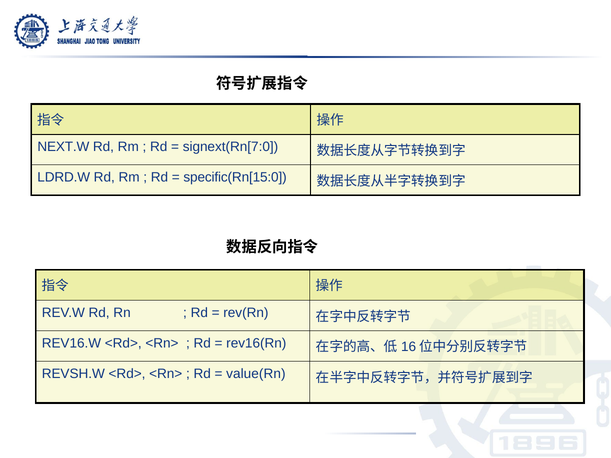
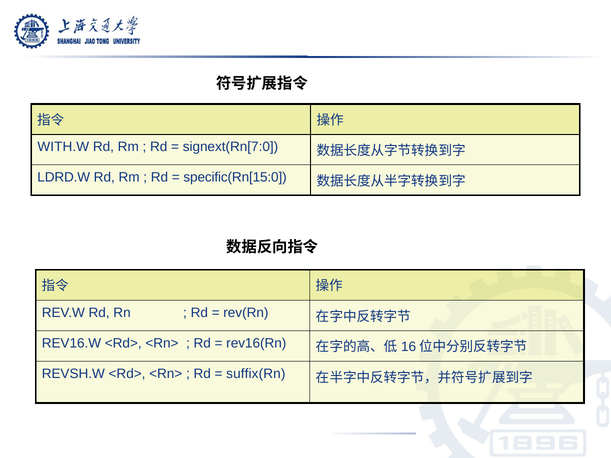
NEXT.W: NEXT.W -> WITH.W
value(Rn: value(Rn -> suffix(Rn
